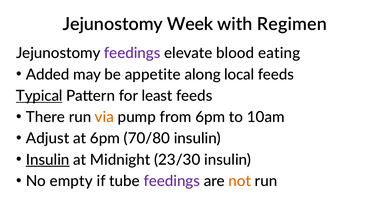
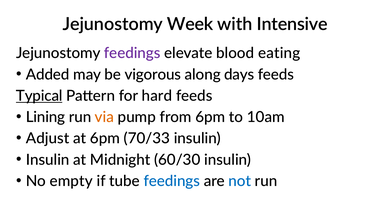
Regimen: Regimen -> Intensive
appetite: appetite -> vigorous
local: local -> days
least: least -> hard
There: There -> Lining
70/80: 70/80 -> 70/33
Insulin at (48, 160) underline: present -> none
23/30: 23/30 -> 60/30
feedings at (172, 181) colour: purple -> blue
not colour: orange -> blue
